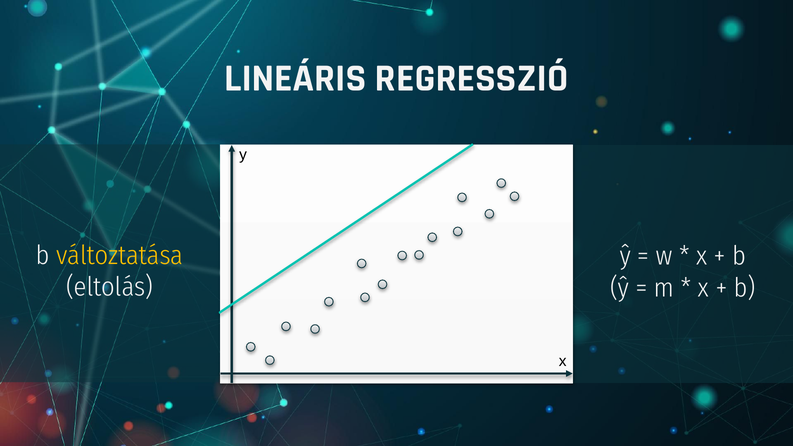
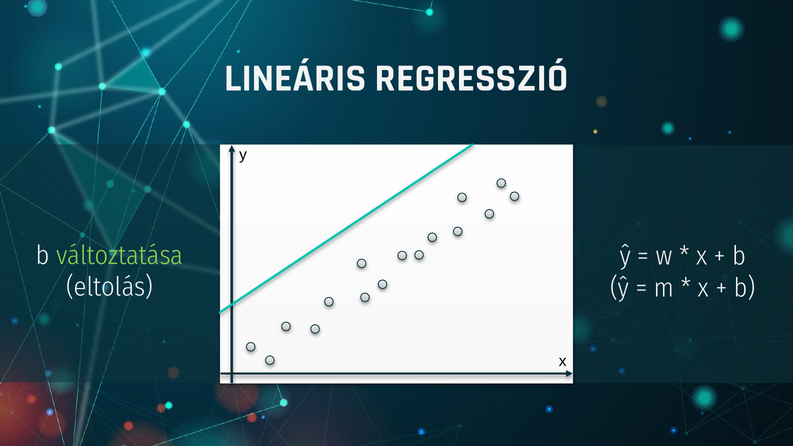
változtatása colour: yellow -> light green
